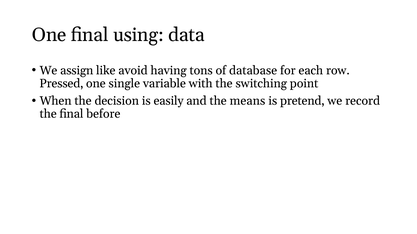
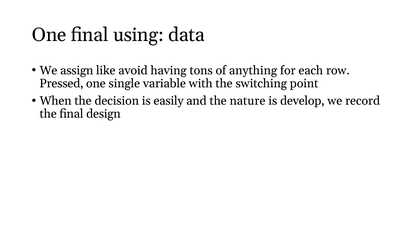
database: database -> anything
means: means -> nature
pretend: pretend -> develop
before: before -> design
